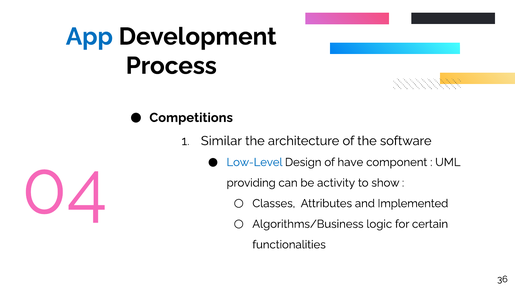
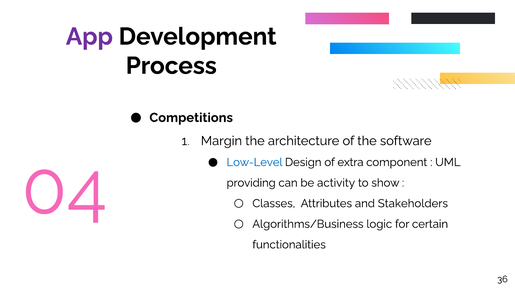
App colour: blue -> purple
Similar: Similar -> Margin
have: have -> extra
Implemented: Implemented -> Stakeholders
